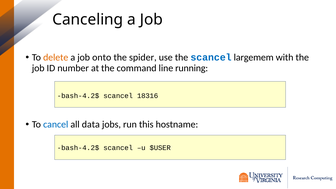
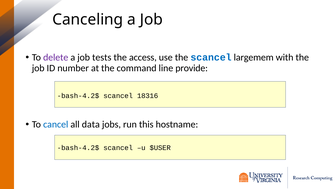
delete colour: orange -> purple
onto: onto -> tests
spider: spider -> access
running: running -> provide
